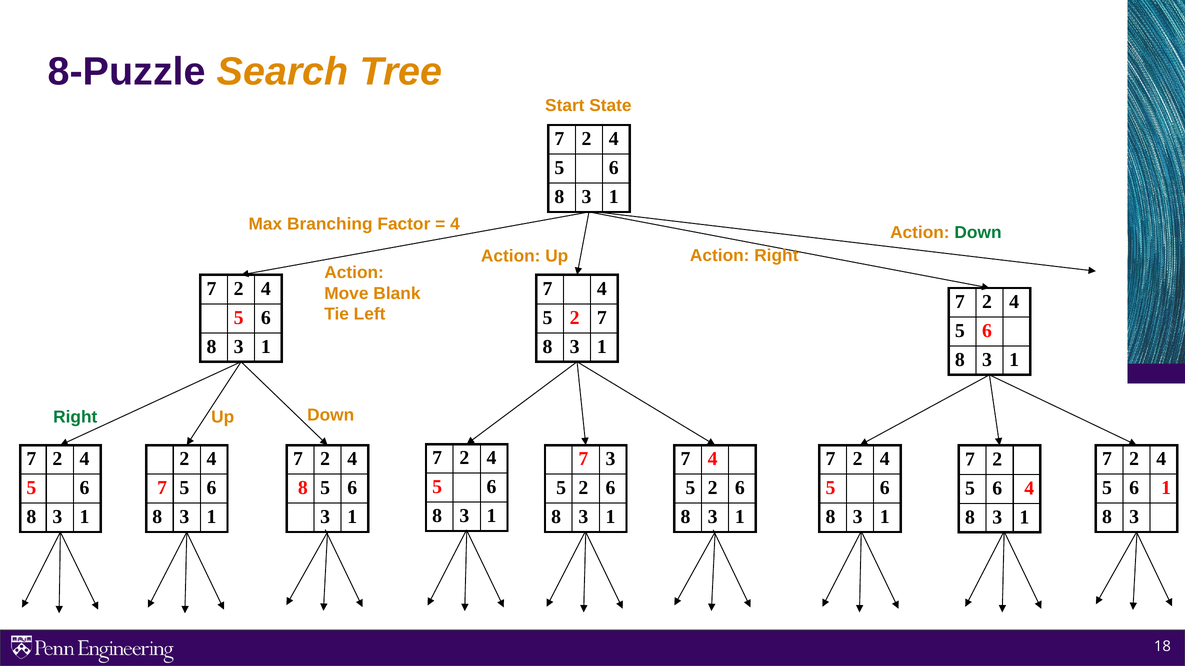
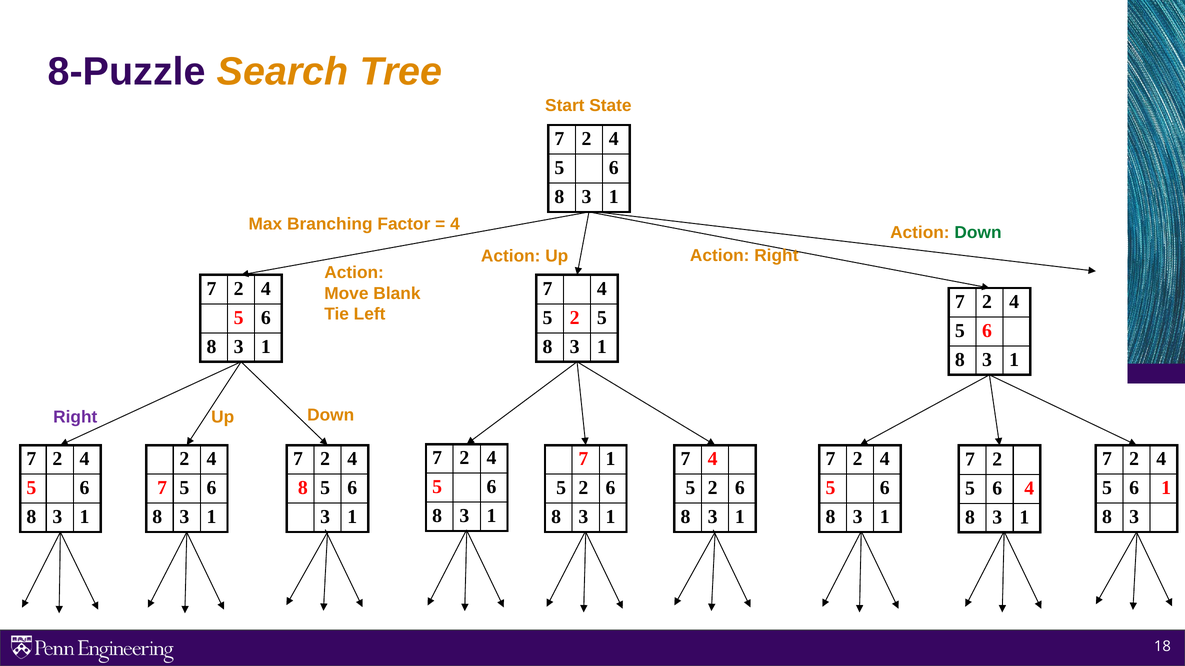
5 2 7: 7 -> 5
Right at (75, 417) colour: green -> purple
7 3: 3 -> 1
